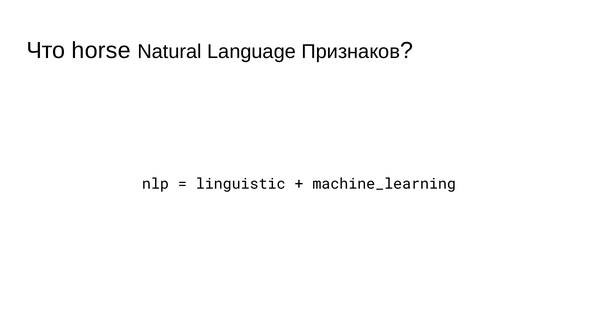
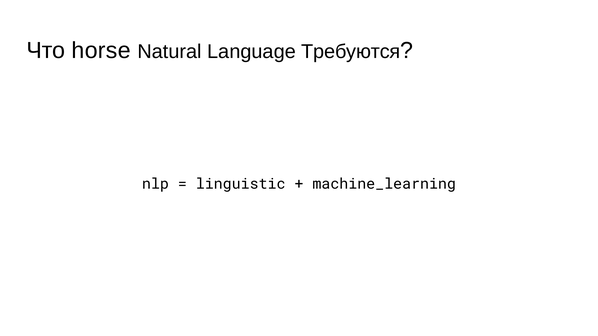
Признаков: Признаков -> Требуются
